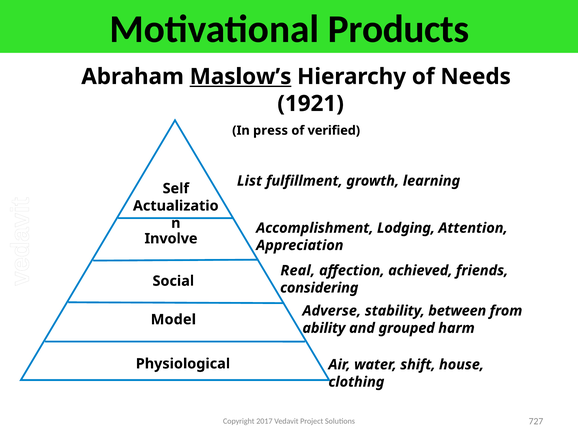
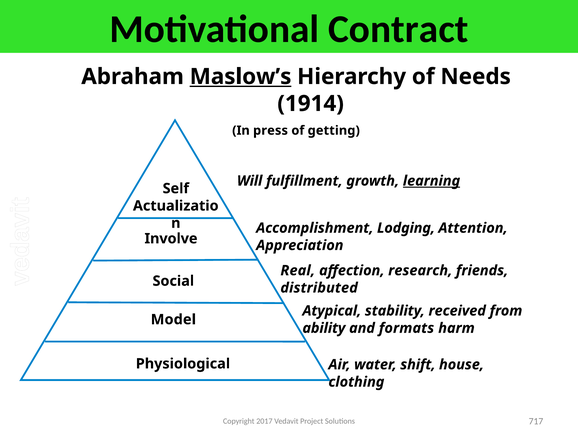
Products: Products -> Contract
1921: 1921 -> 1914
verified: verified -> getting
List: List -> Will
learning underline: none -> present
achieved: achieved -> research
considering: considering -> distributed
Adverse: Adverse -> Atypical
between: between -> received
grouped: grouped -> formats
727: 727 -> 717
